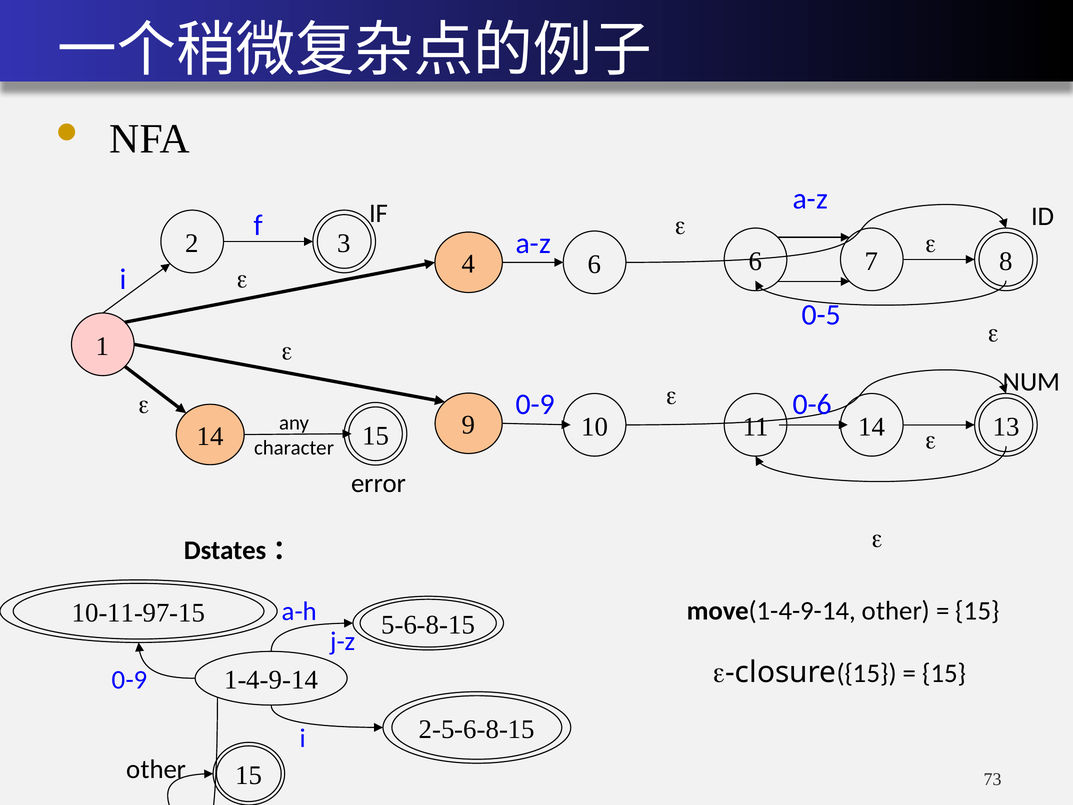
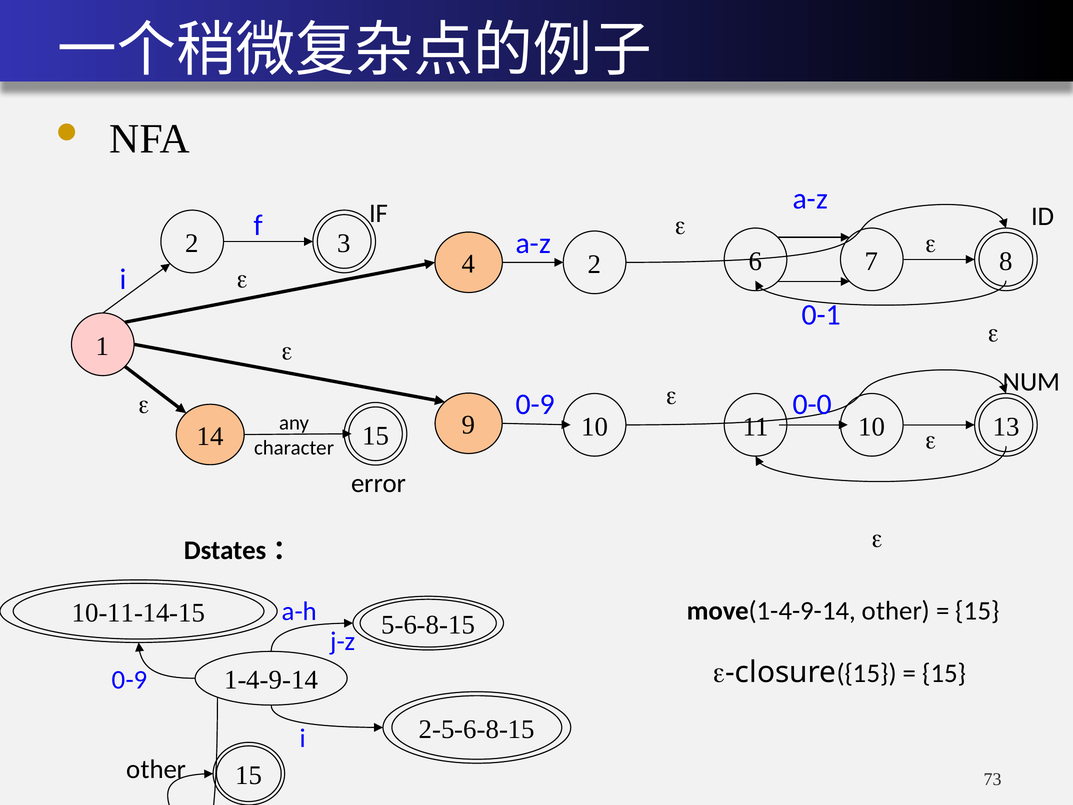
4 6: 6 -> 2
0-5: 0-5 -> 0-1
0-6: 0-6 -> 0-0
11 14: 14 -> 10
10-11-97-15: 10-11-97-15 -> 10-11-14-15
